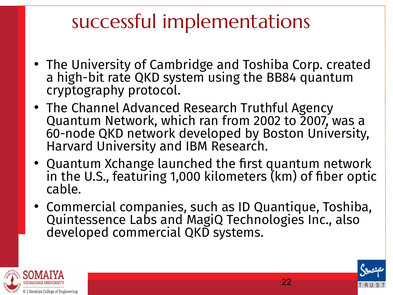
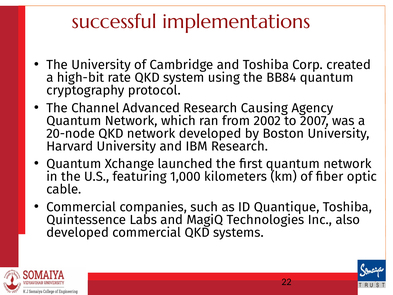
Truthful: Truthful -> Causing
60-node: 60-node -> 20-node
